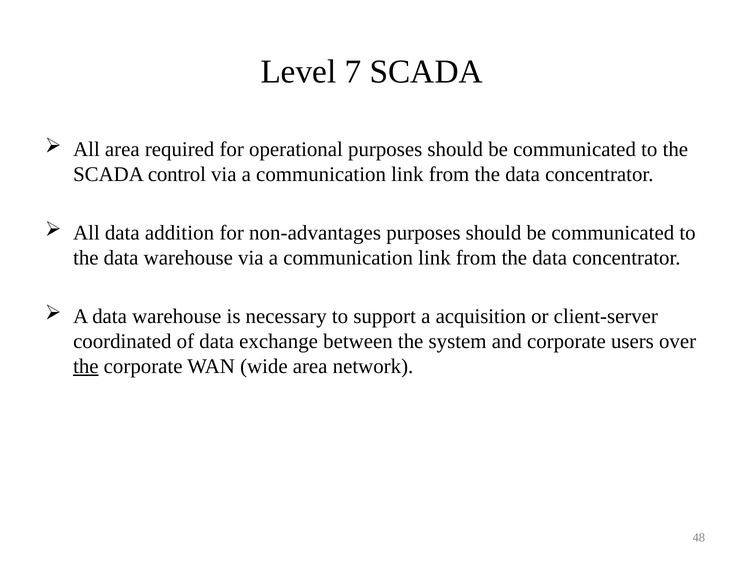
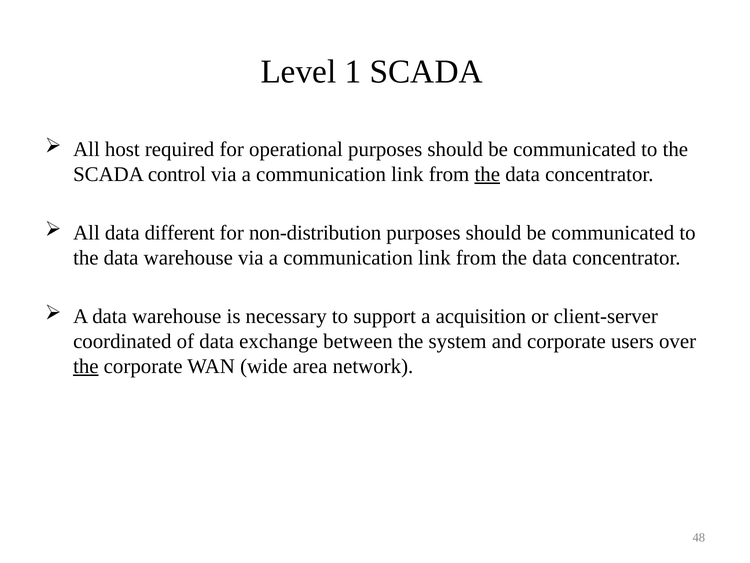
7: 7 -> 1
All area: area -> host
the at (487, 174) underline: none -> present
addition: addition -> different
non-advantages: non-advantages -> non-distribution
